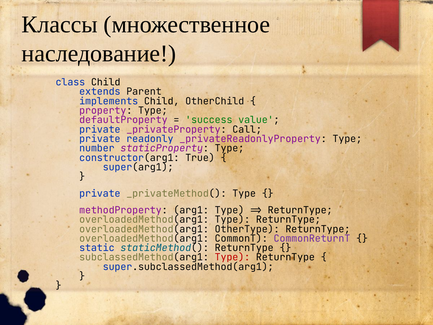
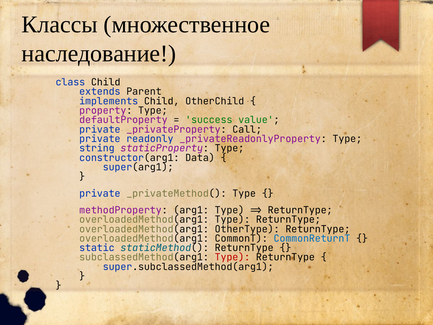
number: number -> string
True: True -> Data
CommonReturnT colour: purple -> blue
